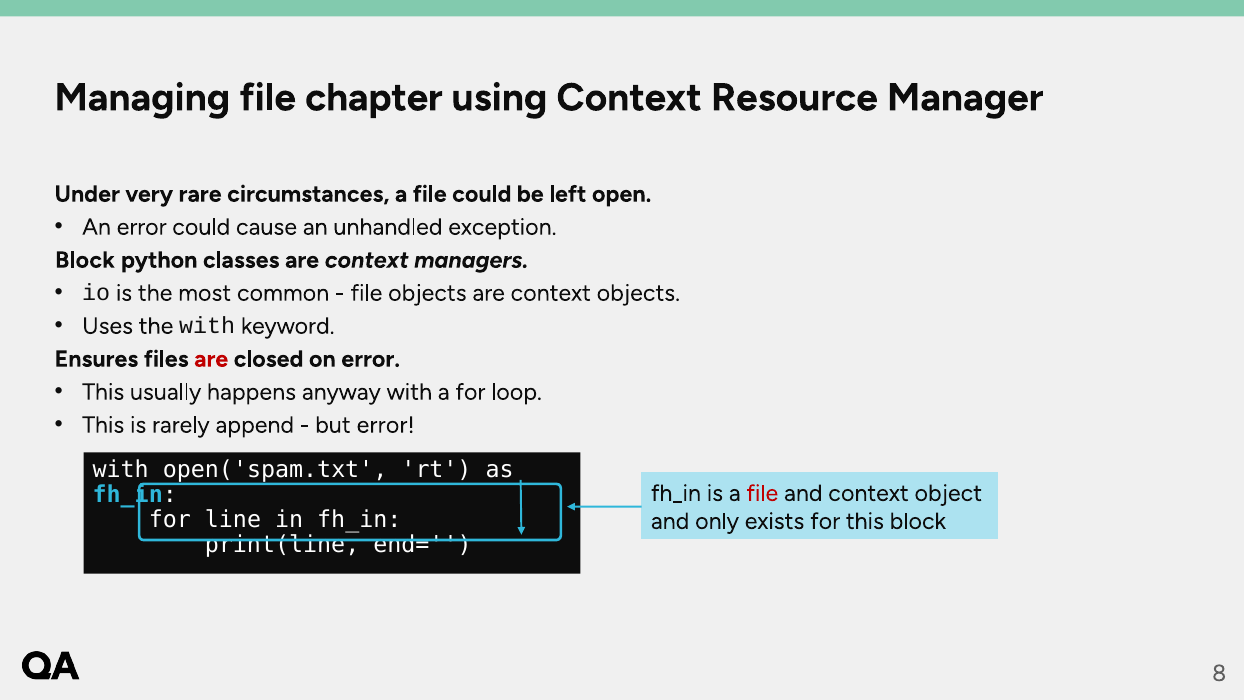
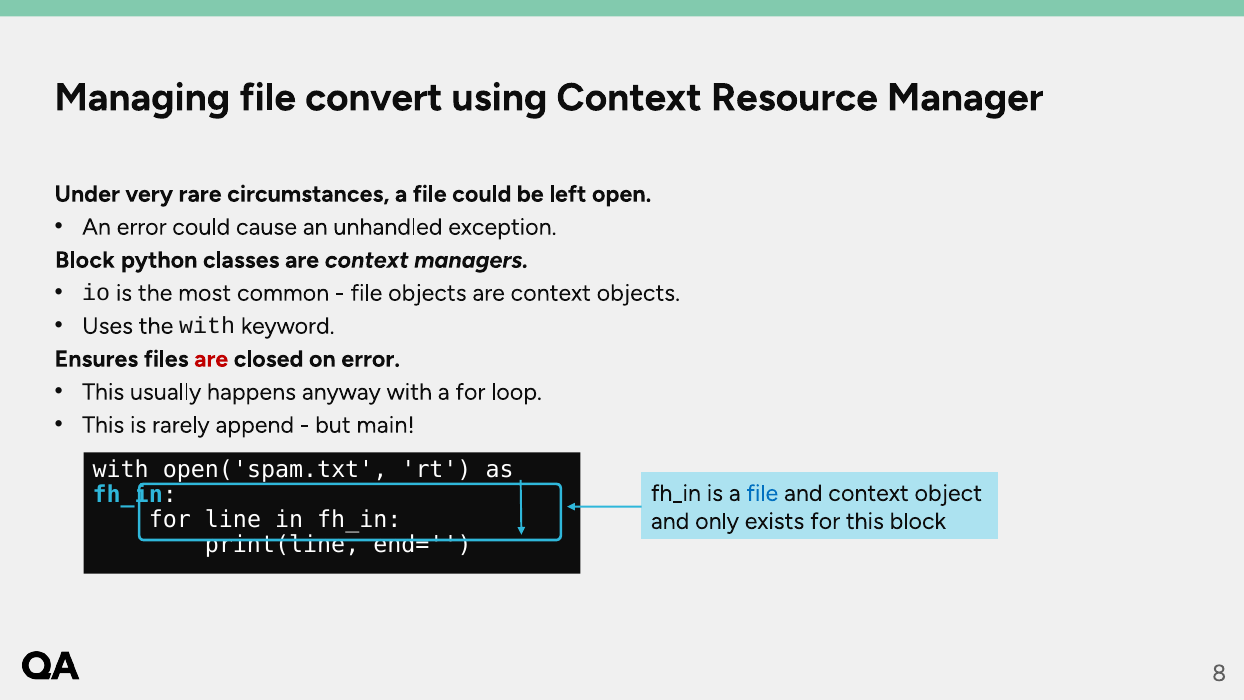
chapter: chapter -> convert
but error: error -> main
file at (762, 493) colour: red -> blue
